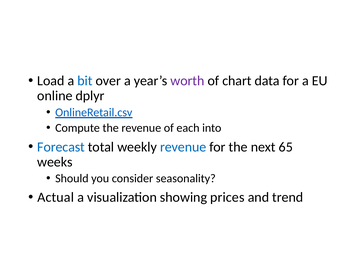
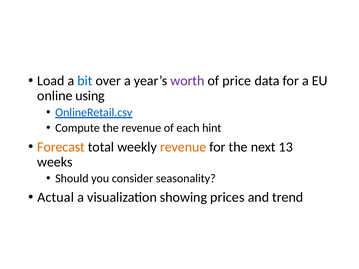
chart: chart -> price
dplyr: dplyr -> using
into: into -> hint
Forecast colour: blue -> orange
revenue at (183, 147) colour: blue -> orange
65: 65 -> 13
